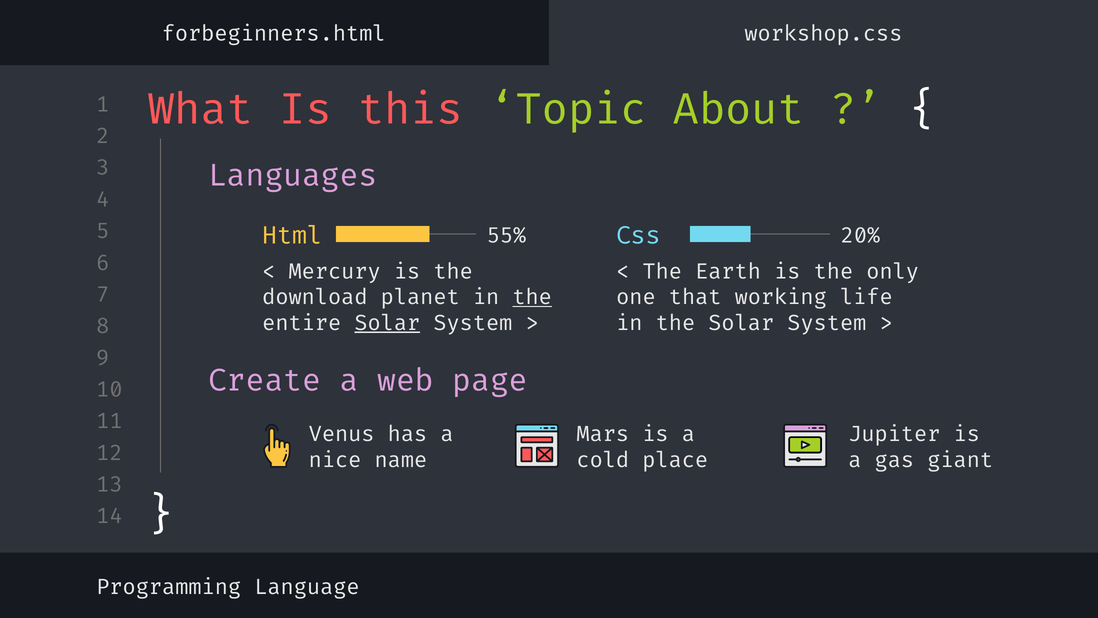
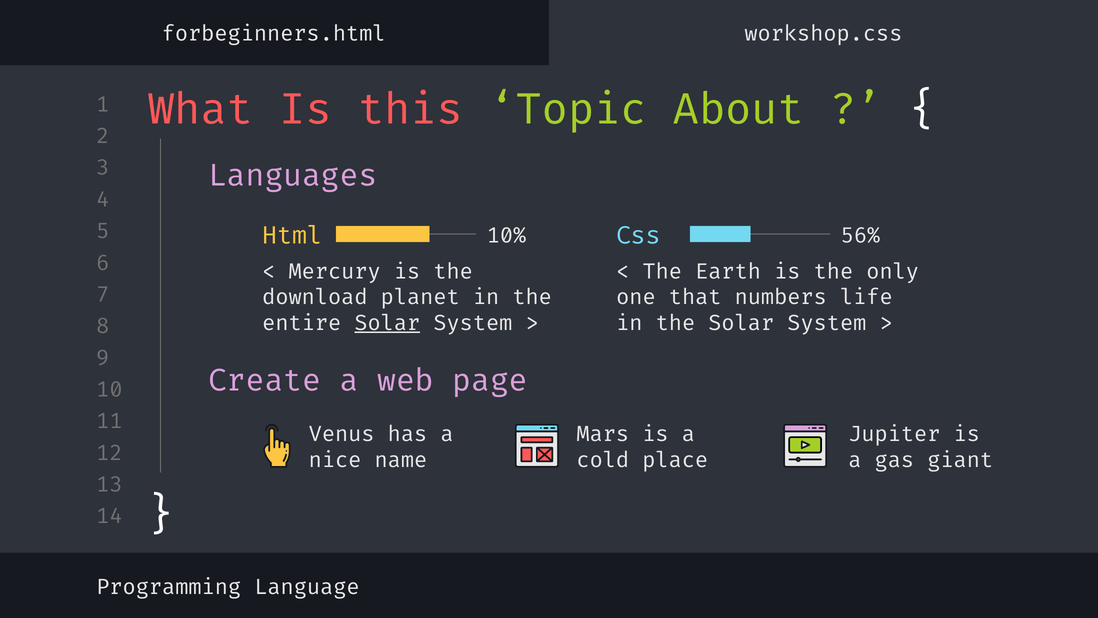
55%: 55% -> 10%
20%: 20% -> 56%
the at (532, 297) underline: present -> none
working: working -> numbers
